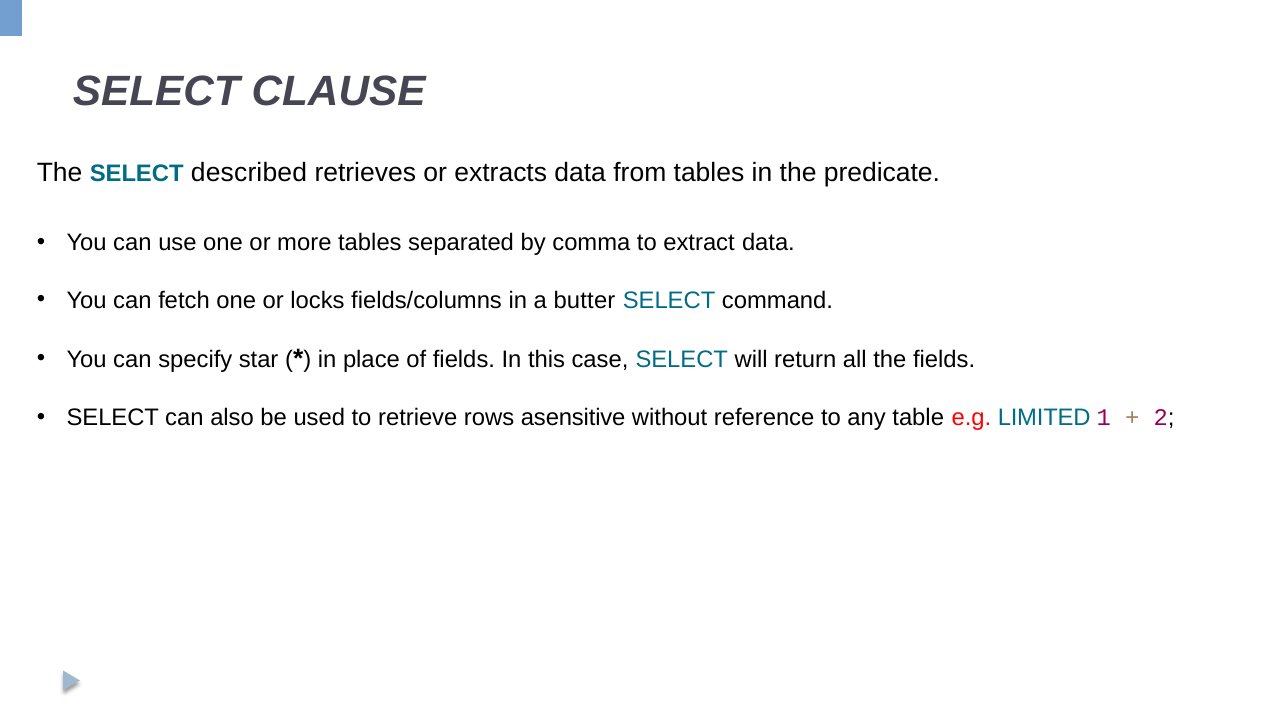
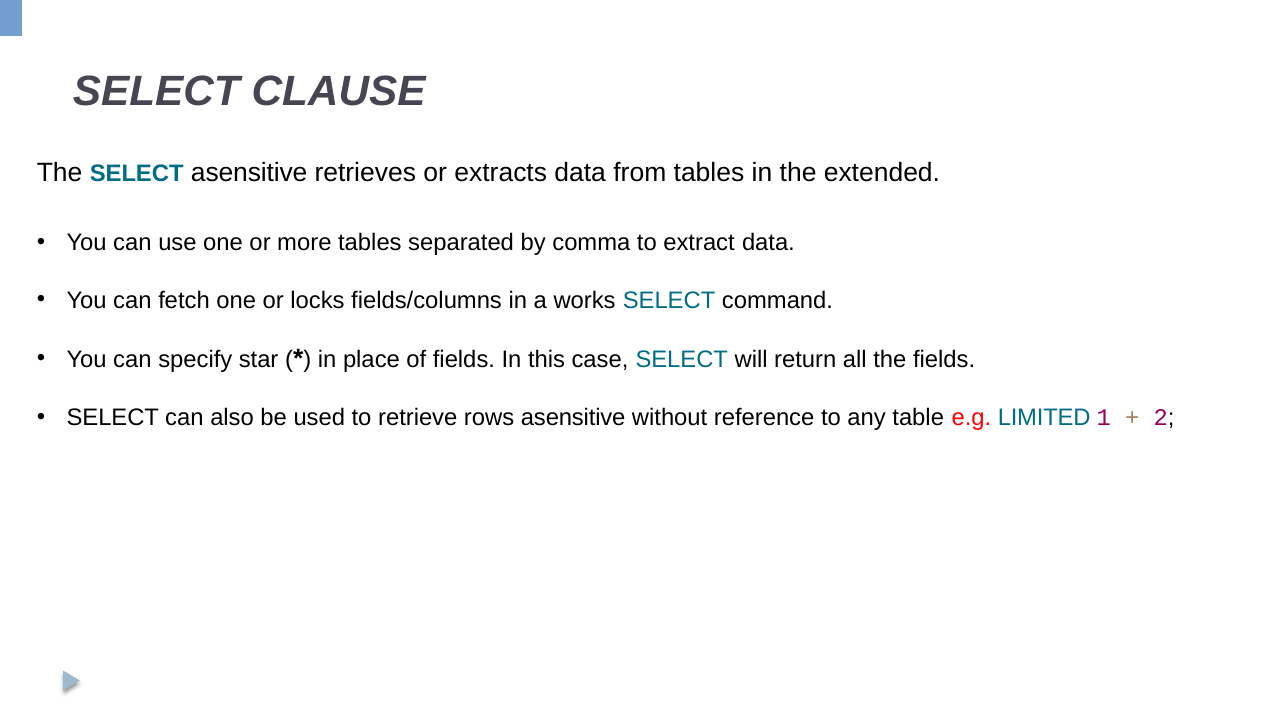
SELECT described: described -> asensitive
predicate: predicate -> extended
butter: butter -> works
